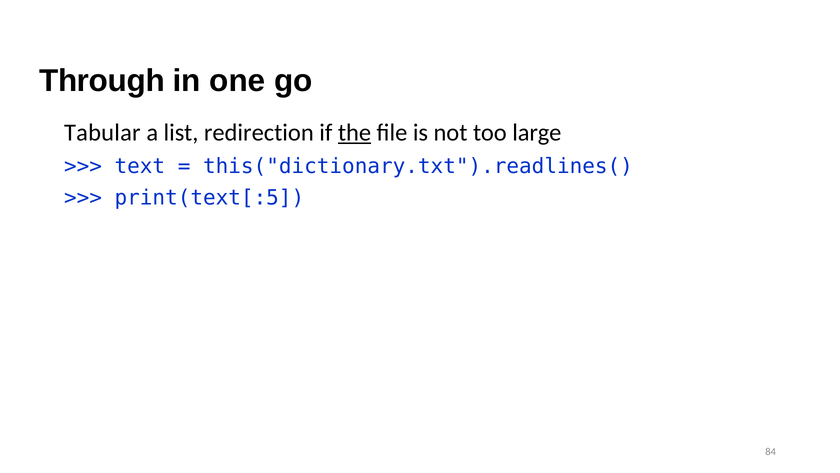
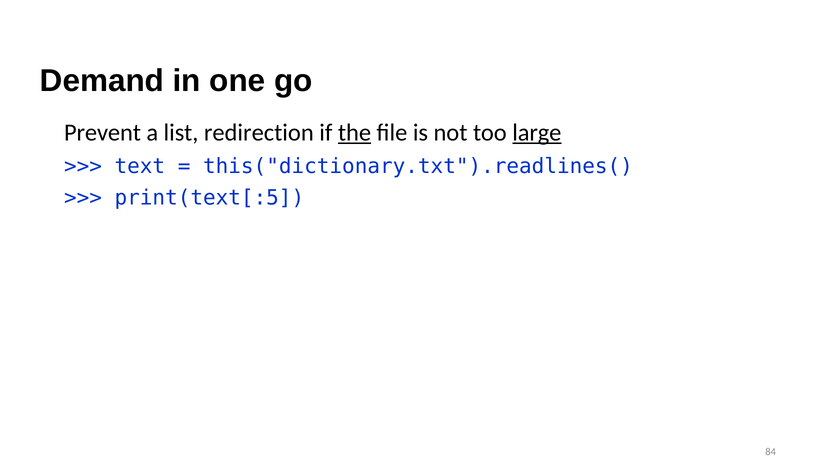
Through: Through -> Demand
Tabular: Tabular -> Prevent
large underline: none -> present
